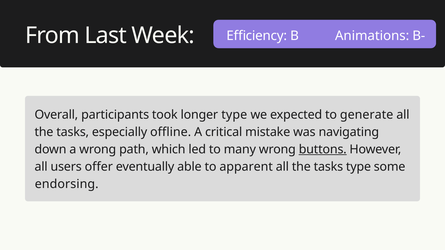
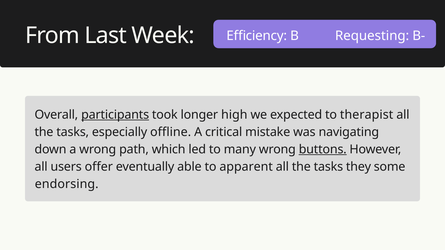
Animations: Animations -> Requesting
participants underline: none -> present
longer type: type -> high
generate: generate -> therapist
tasks type: type -> they
